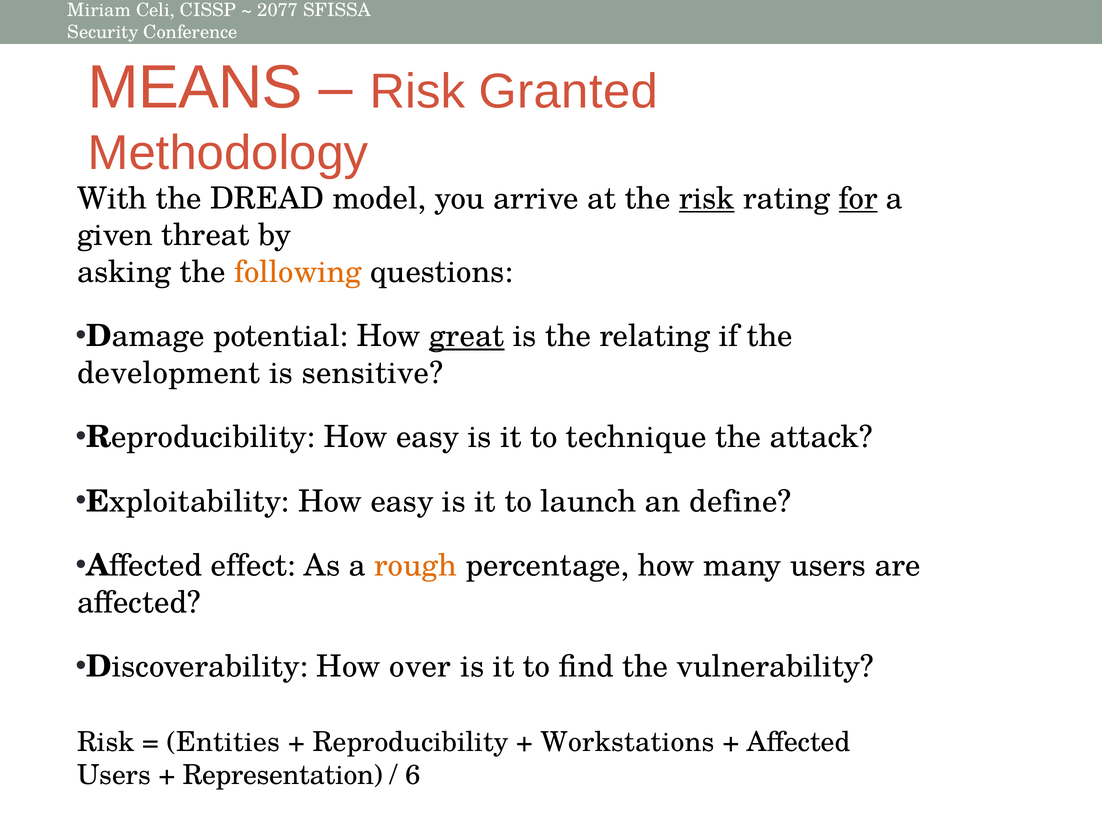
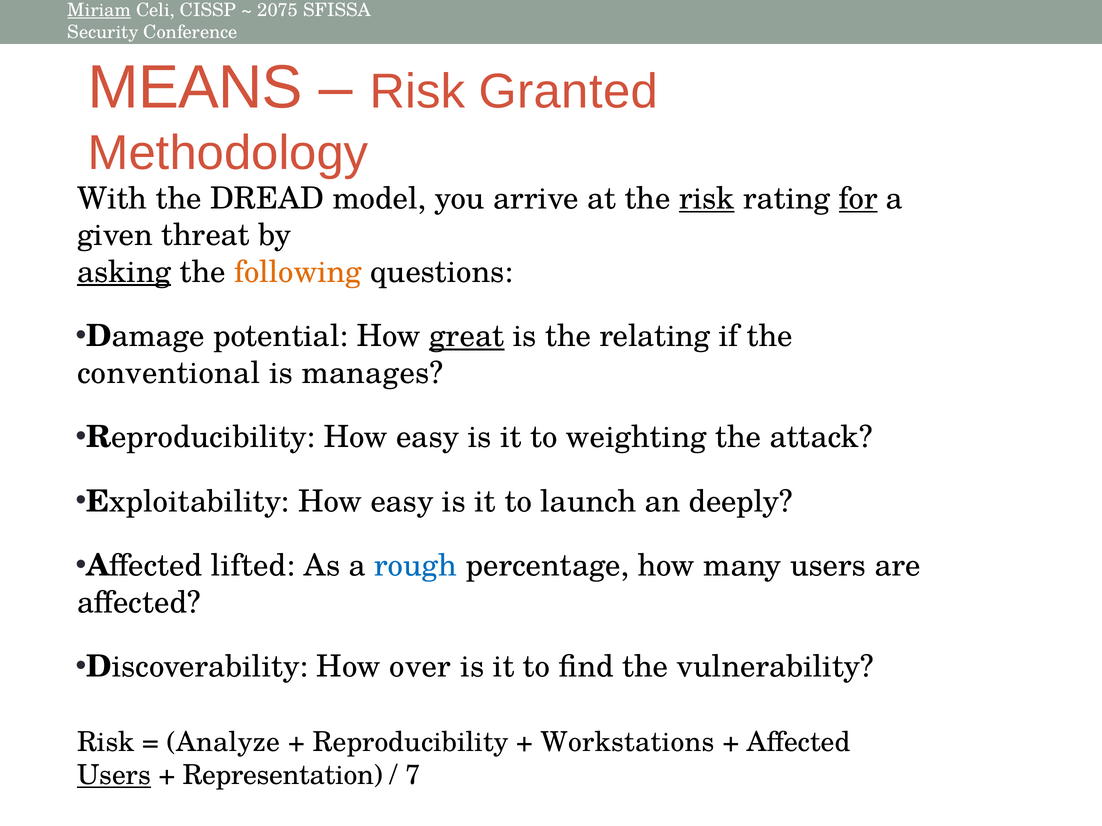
Miriam underline: none -> present
2077: 2077 -> 2075
asking underline: none -> present
development: development -> conventional
sensitive: sensitive -> manages
technique: technique -> weighting
define: define -> deeply
effect: effect -> lifted
rough colour: orange -> blue
Entities: Entities -> Analyze
Users at (114, 776) underline: none -> present
6: 6 -> 7
